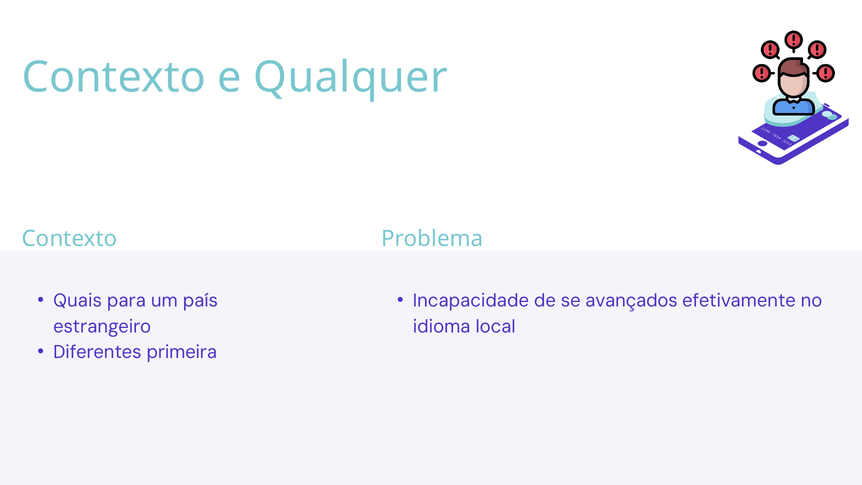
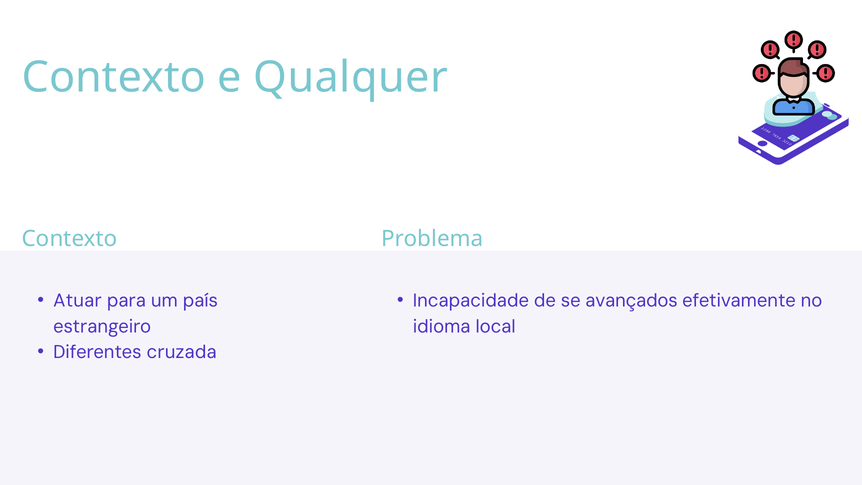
Quais: Quais -> Atuar
primeira: primeira -> cruzada
